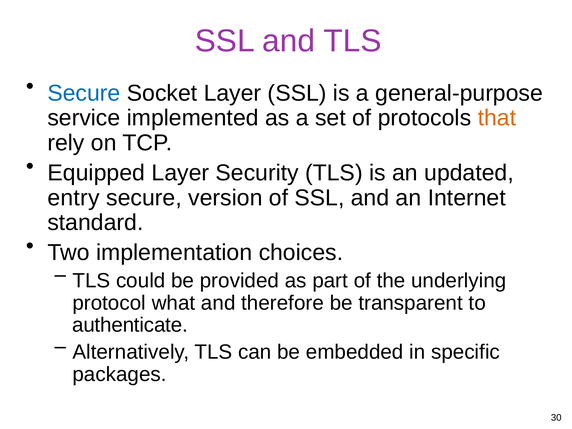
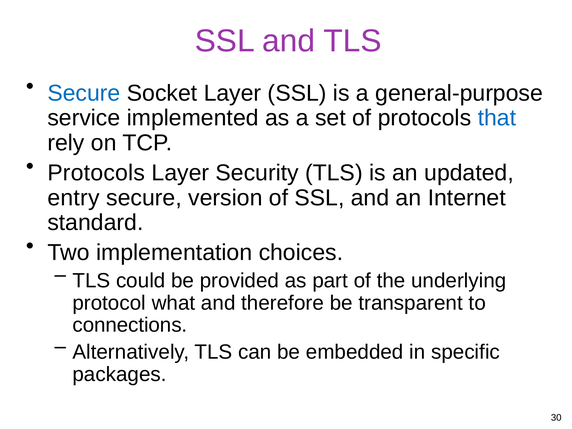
that colour: orange -> blue
Equipped at (96, 173): Equipped -> Protocols
authenticate: authenticate -> connections
